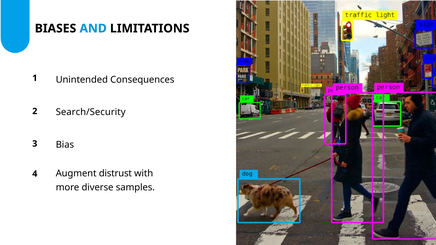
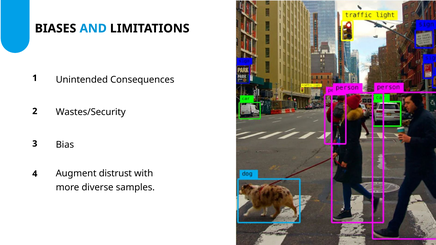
Search/Security: Search/Security -> Wastes/Security
